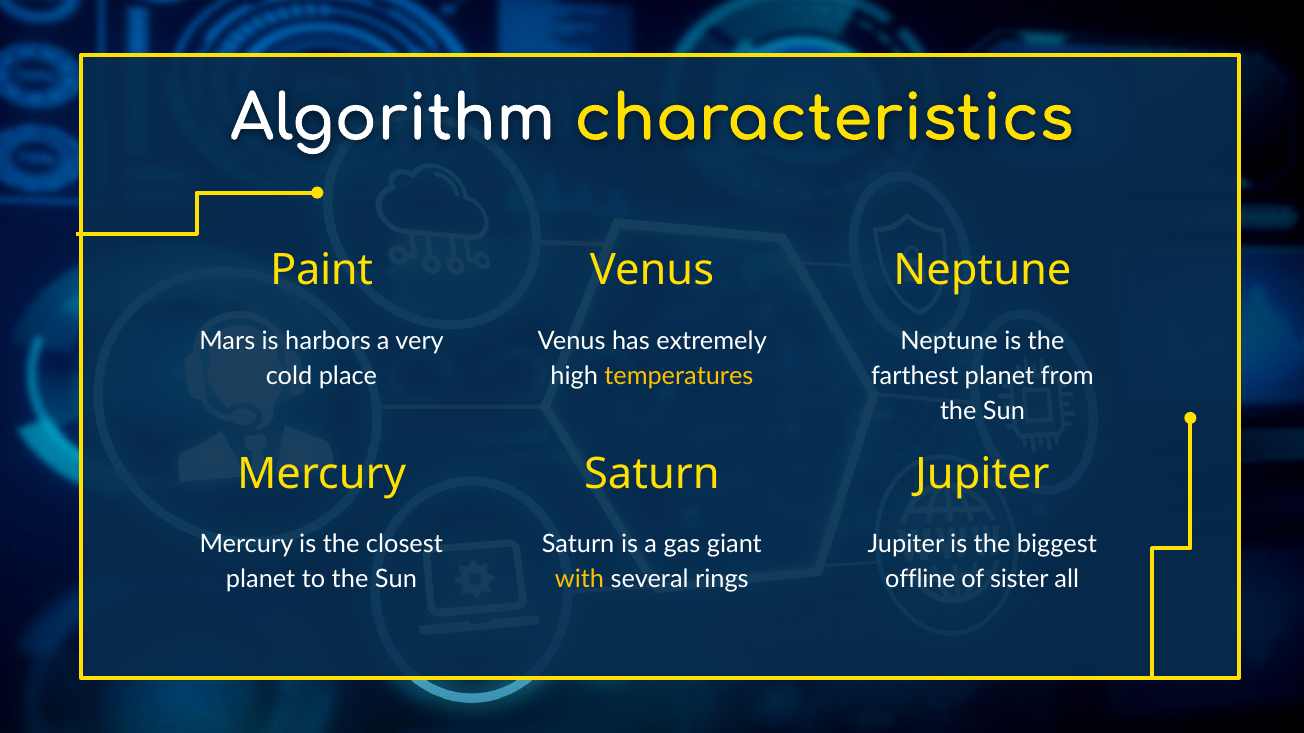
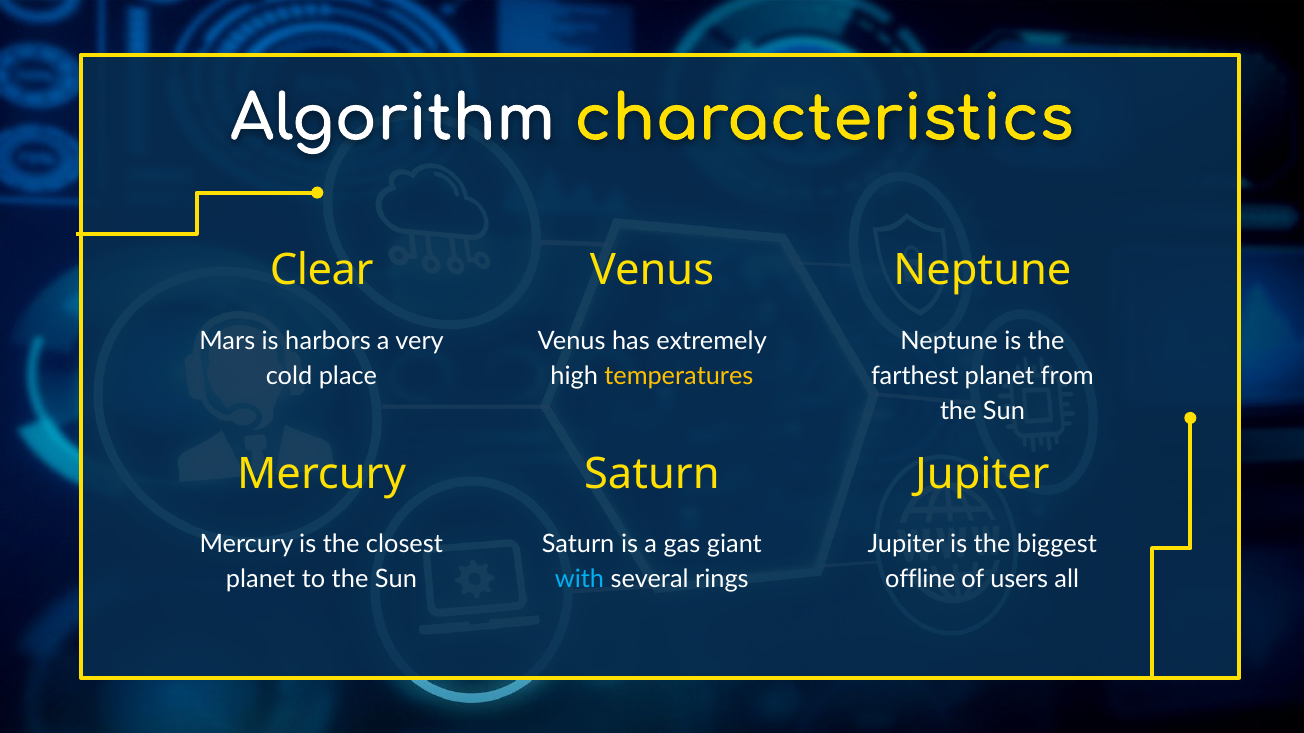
Paint: Paint -> Clear
with colour: yellow -> light blue
sister: sister -> users
